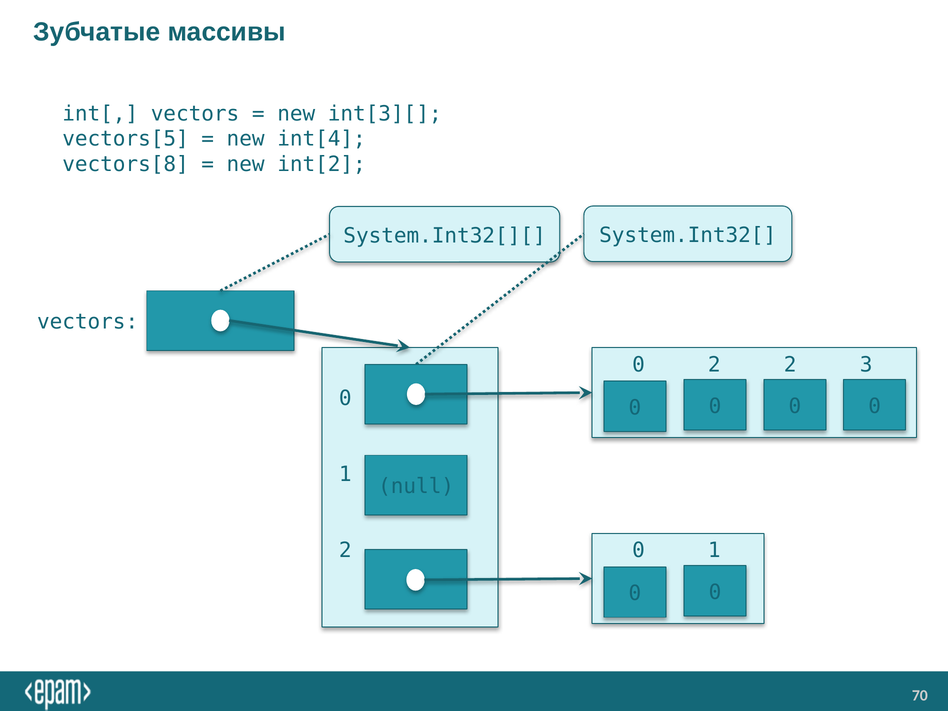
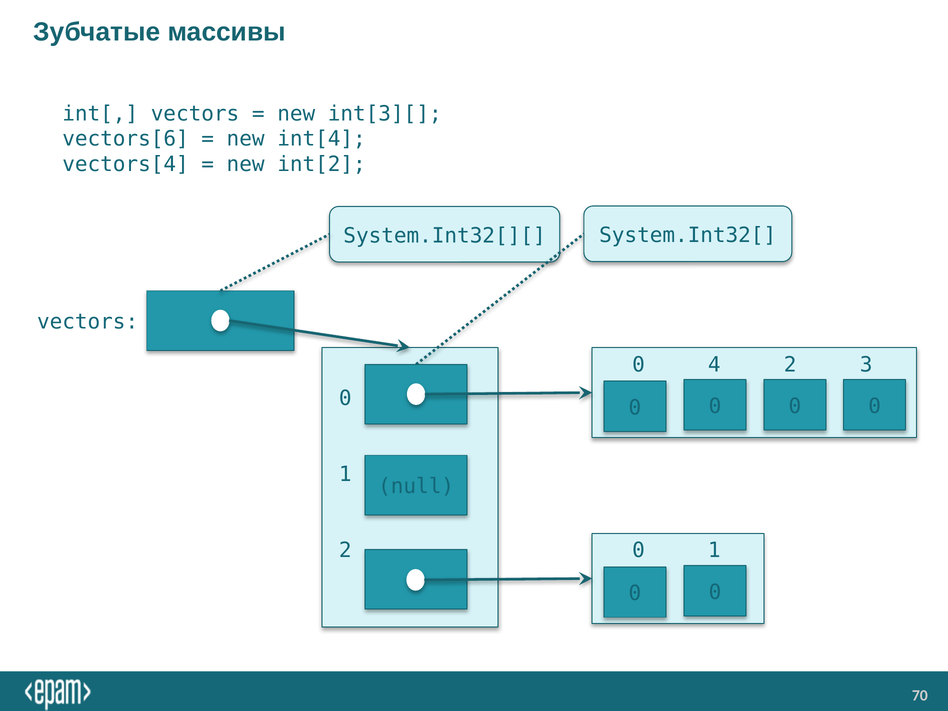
vectors[5: vectors[5 -> vectors[6
vectors[8: vectors[8 -> vectors[4
0 2: 2 -> 4
